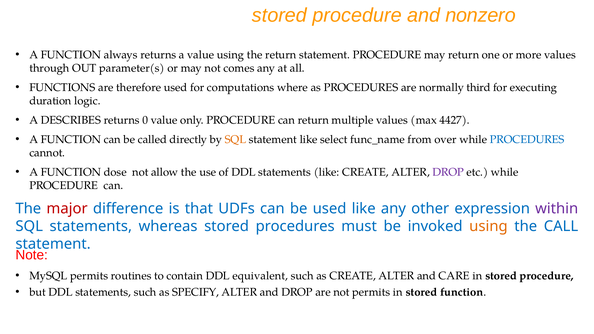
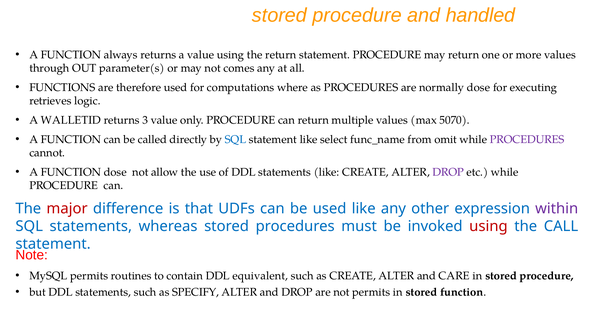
nonzero: nonzero -> handled
normally third: third -> dose
duration: duration -> retrieves
DESCRIBES: DESCRIBES -> WALLETID
0: 0 -> 3
4427: 4427 -> 5070
SQL at (235, 139) colour: orange -> blue
over: over -> omit
PROCEDURES at (527, 139) colour: blue -> purple
using at (488, 226) colour: orange -> red
